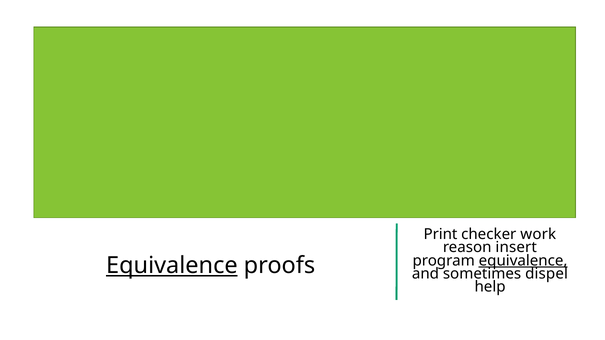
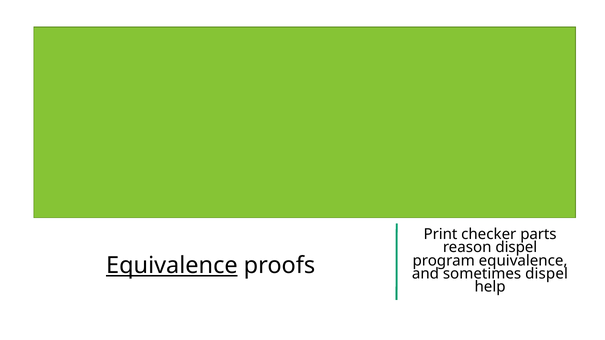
work: work -> parts
reason insert: insert -> dispel
equivalence at (523, 261) underline: present -> none
